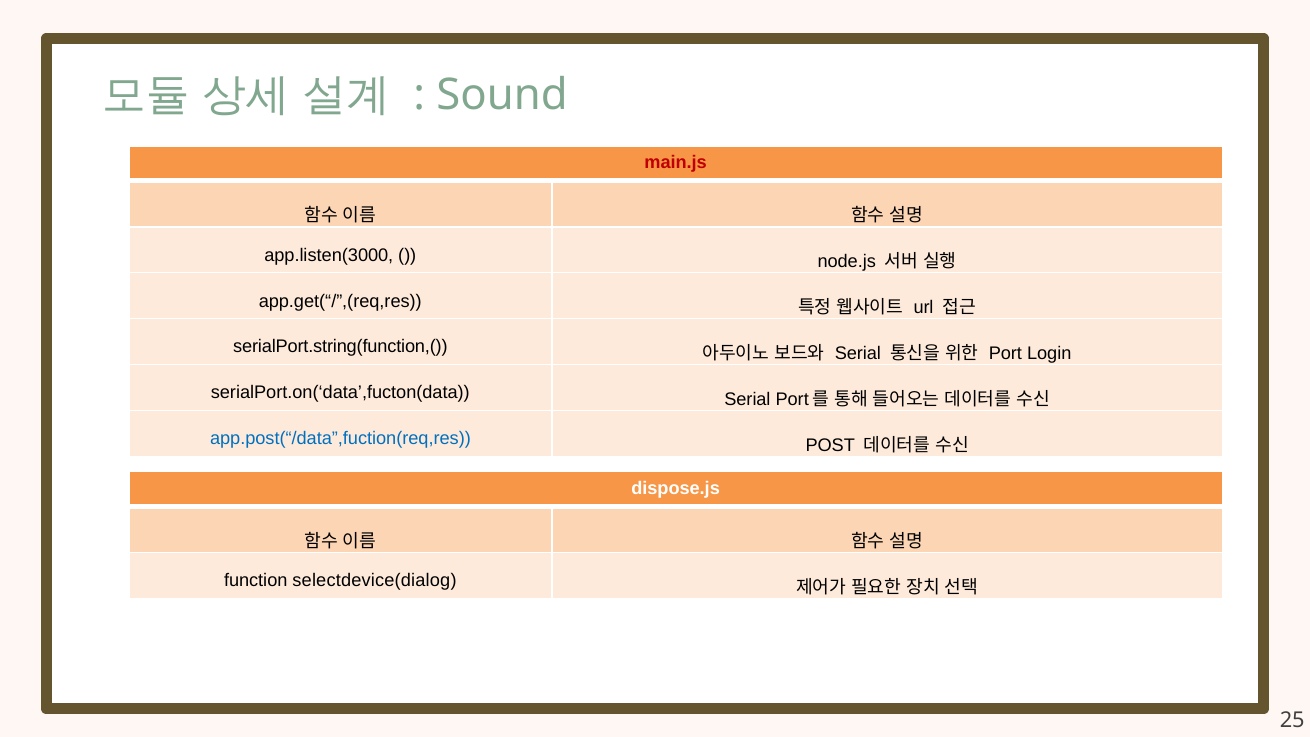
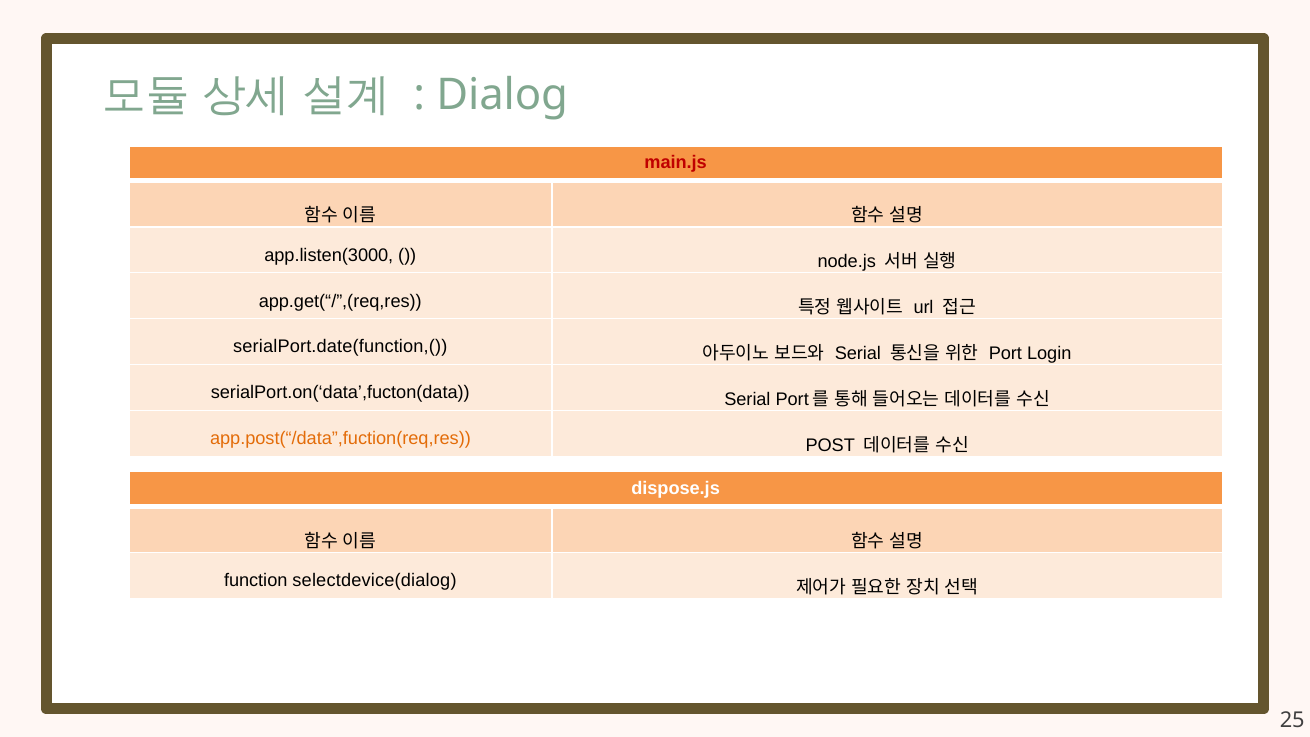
Sound: Sound -> Dialog
serialPort.string(function,(: serialPort.string(function,( -> serialPort.date(function,(
app.post(“/data”,fuction(req,res colour: blue -> orange
